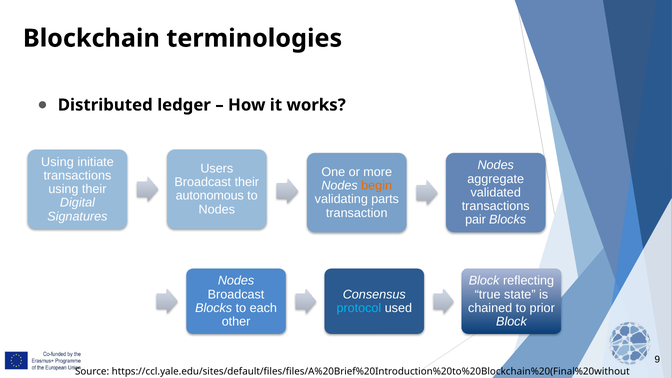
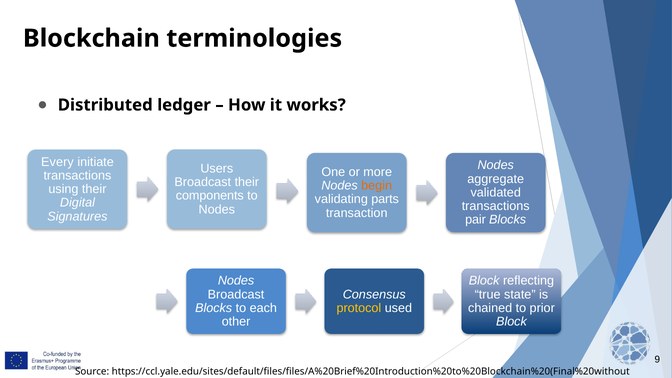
Using at (57, 162): Using -> Every
autonomous: autonomous -> components
protocol colour: light blue -> yellow
